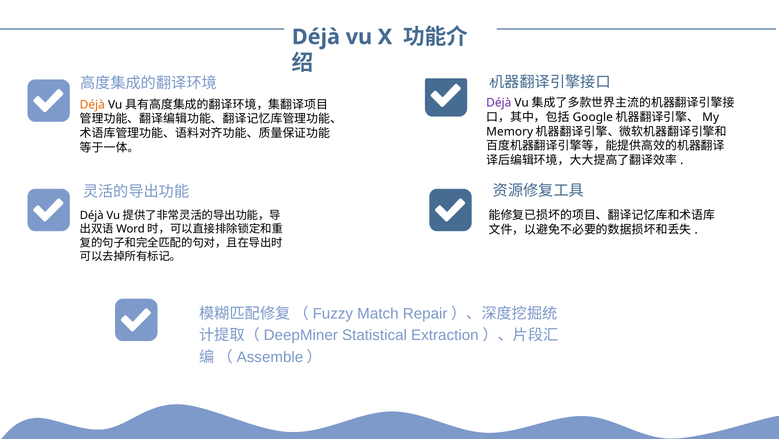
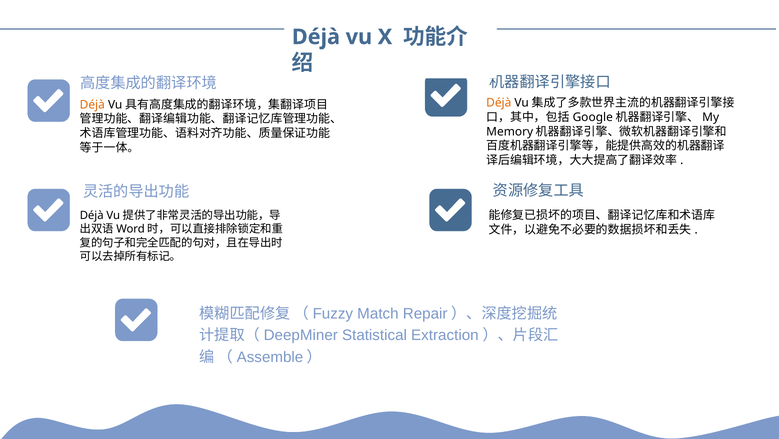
Déjà at (499, 103) colour: purple -> orange
